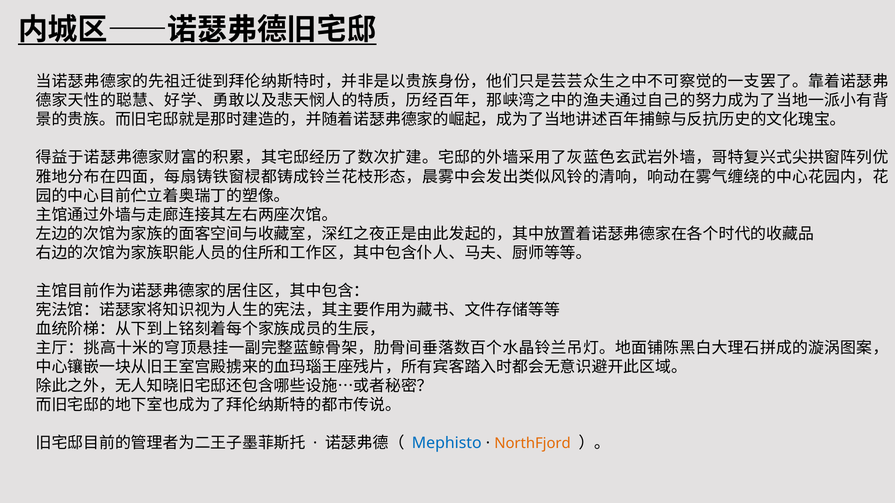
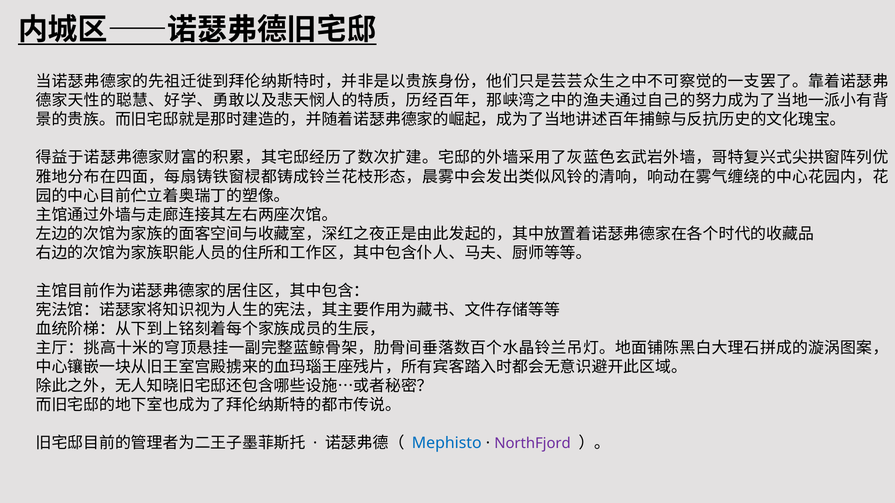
NorthFjord colour: orange -> purple
